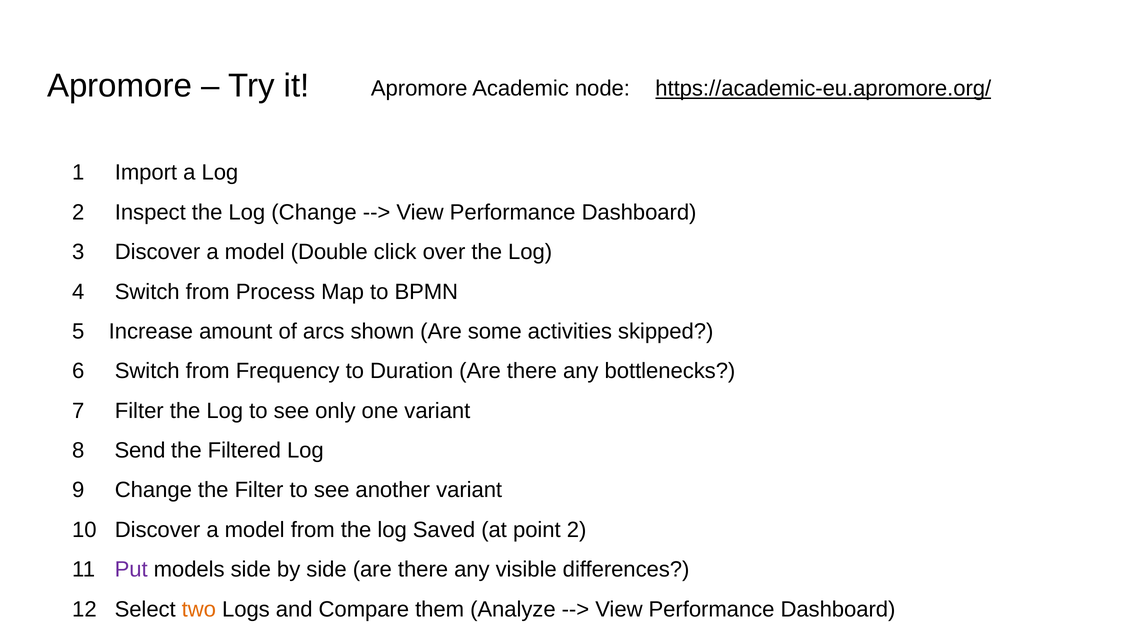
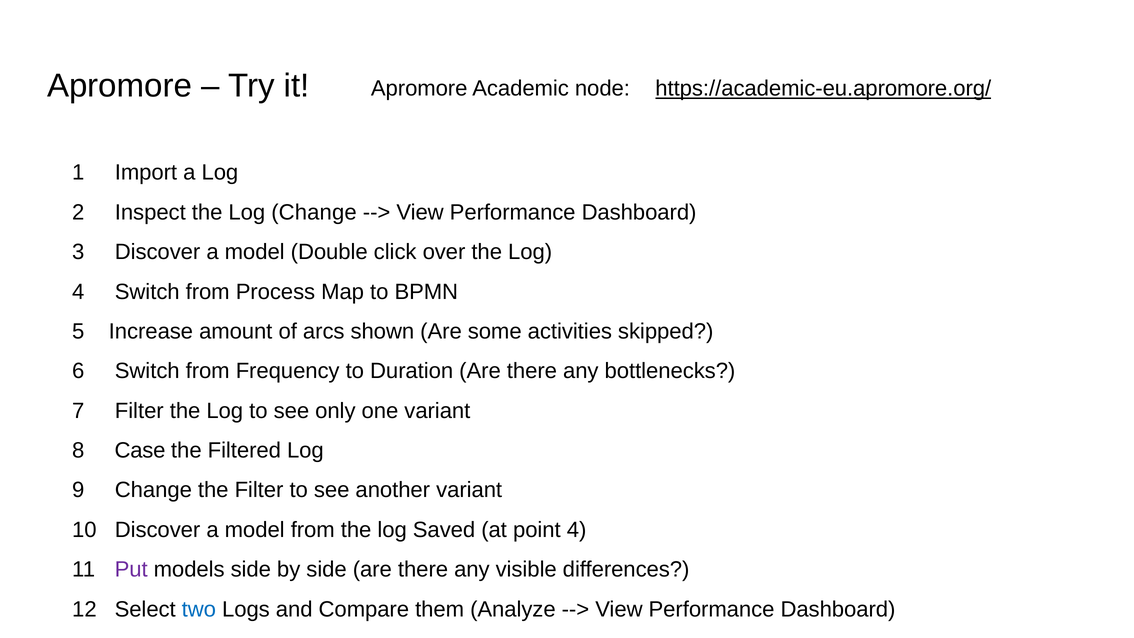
Send: Send -> Case
point 2: 2 -> 4
two colour: orange -> blue
